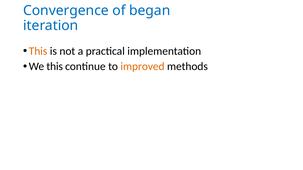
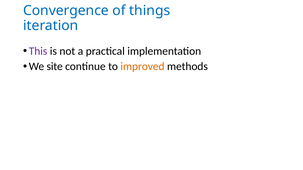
began: began -> things
This at (38, 51) colour: orange -> purple
We this: this -> site
